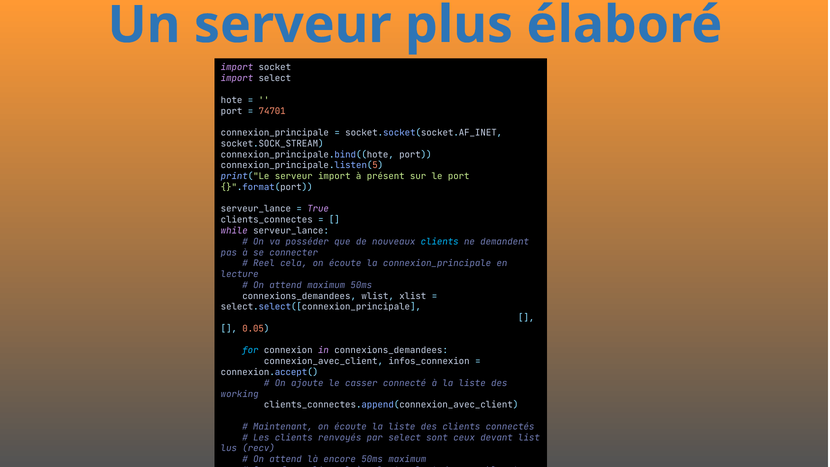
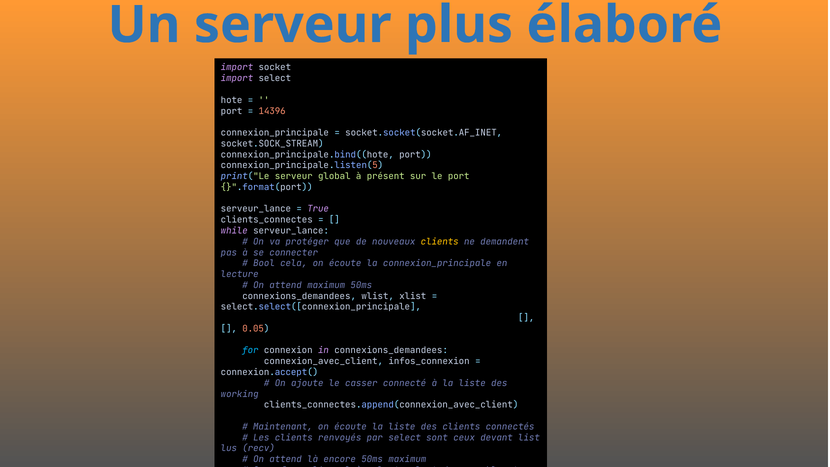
74701: 74701 -> 14396
serveur import: import -> global
posséder: posséder -> protéger
clients at (440, 242) colour: light blue -> yellow
Reel: Reel -> Bool
